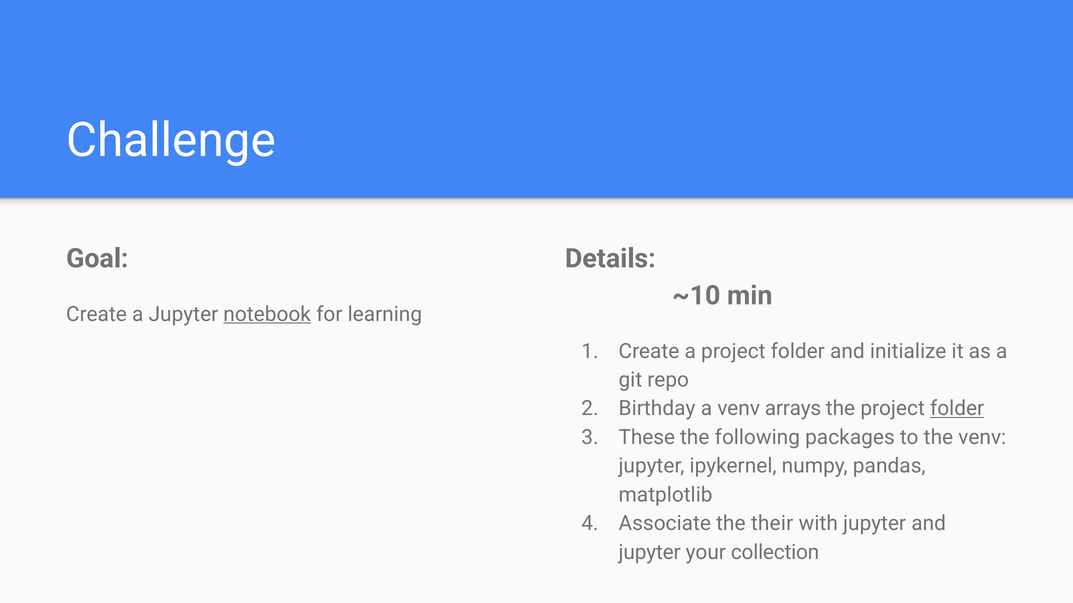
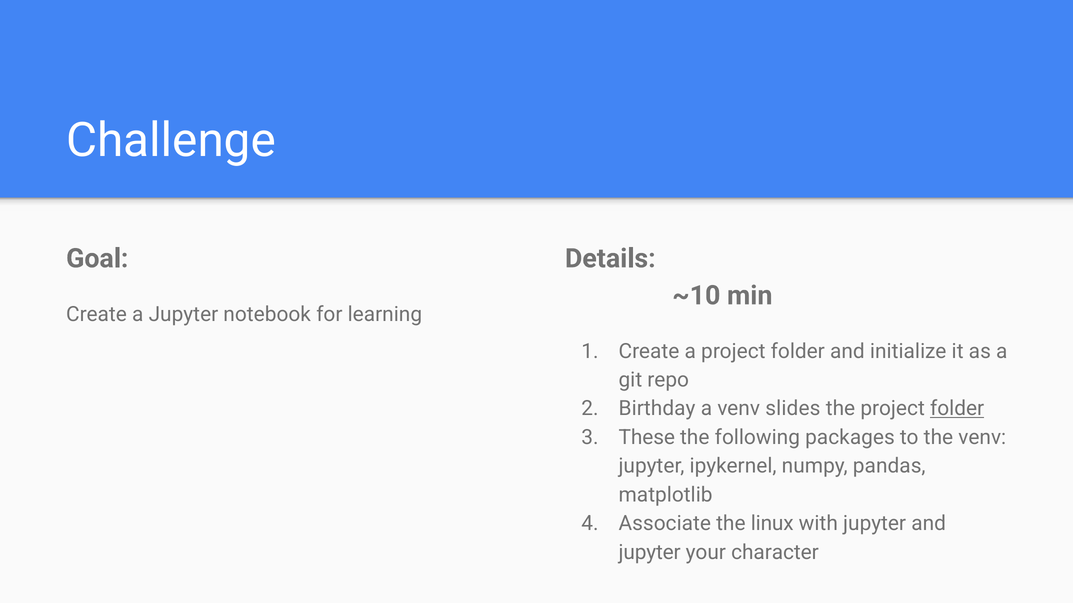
notebook underline: present -> none
arrays: arrays -> slides
their: their -> linux
collection: collection -> character
